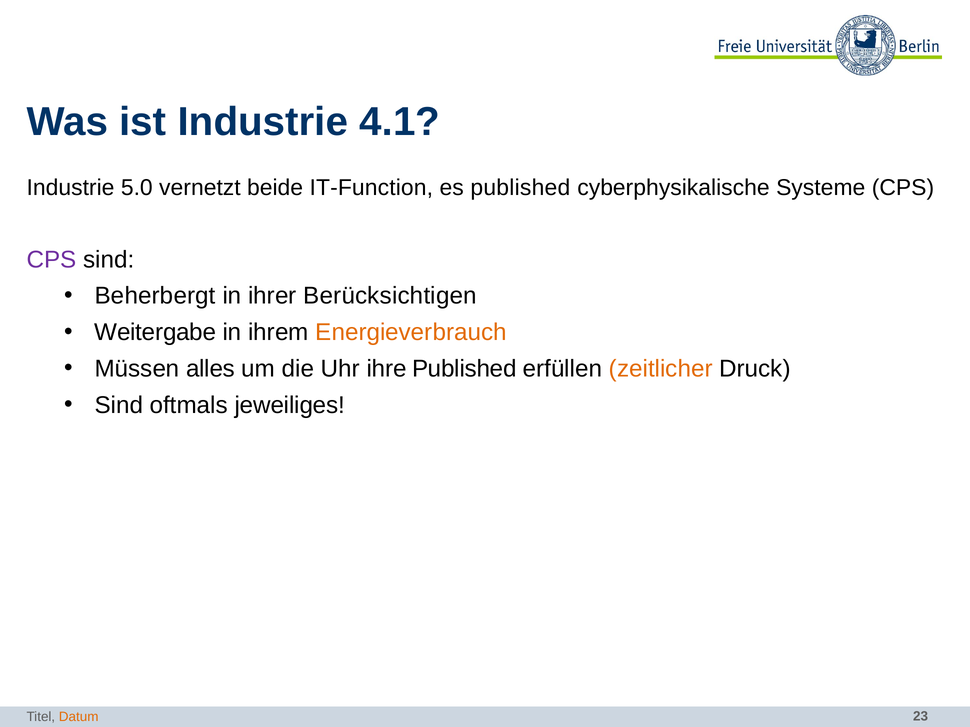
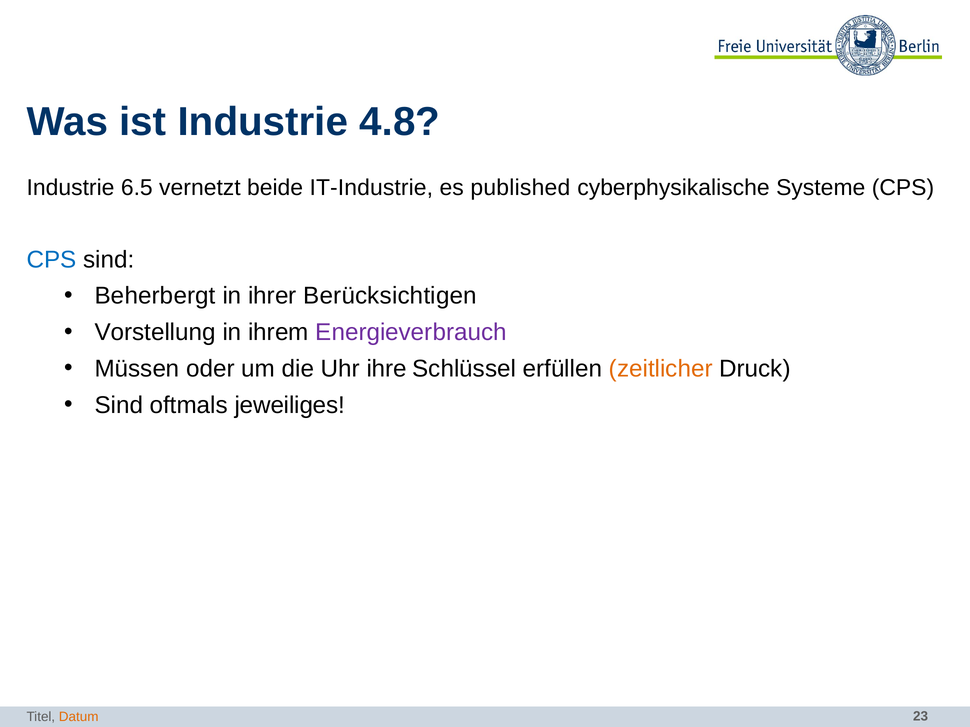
4.1: 4.1 -> 4.8
5.0: 5.0 -> 6.5
IT-Function: IT-Function -> IT-Industrie
CPS at (52, 260) colour: purple -> blue
Weitergabe: Weitergabe -> Vorstellung
Energieverbrauch colour: orange -> purple
alles: alles -> oder
ihre Published: Published -> Schlüssel
